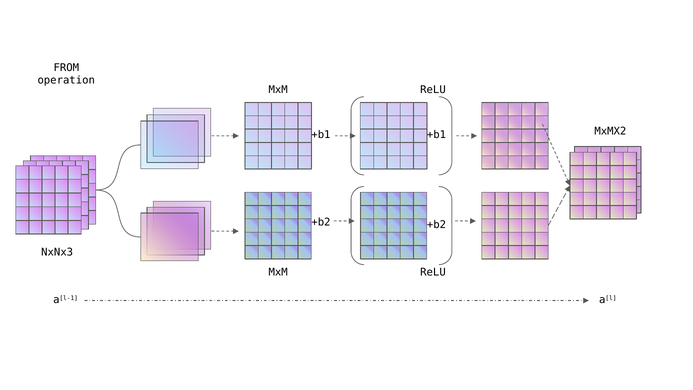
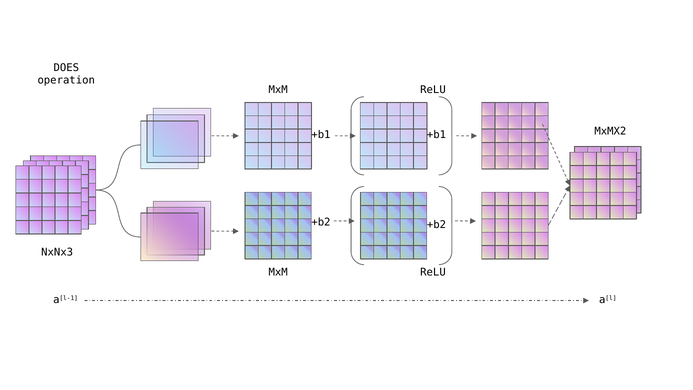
FROM: FROM -> DOES
